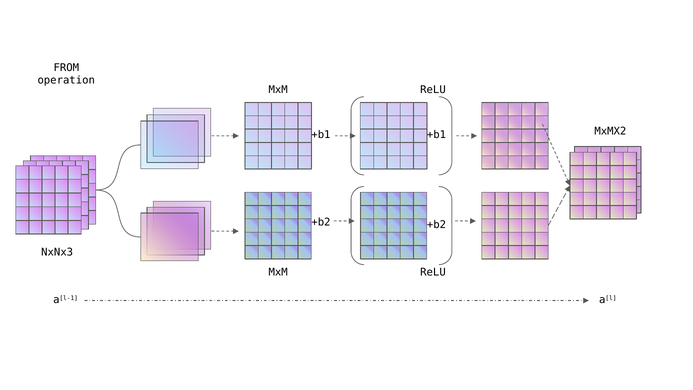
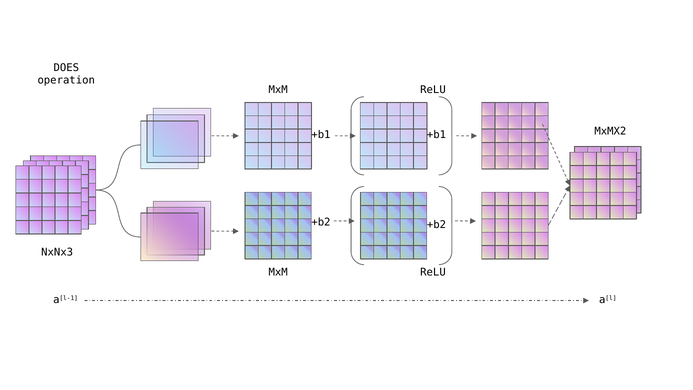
FROM: FROM -> DOES
